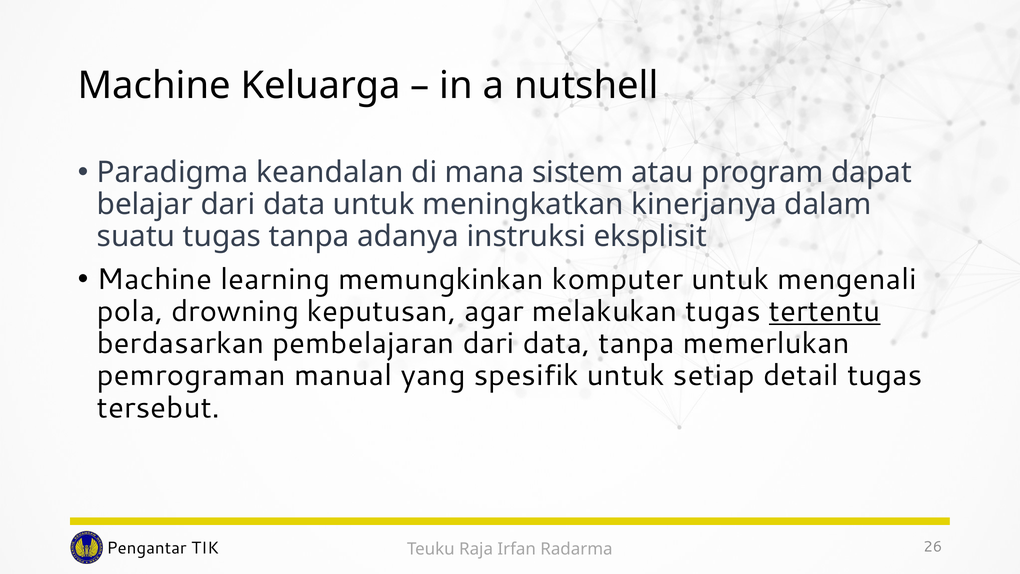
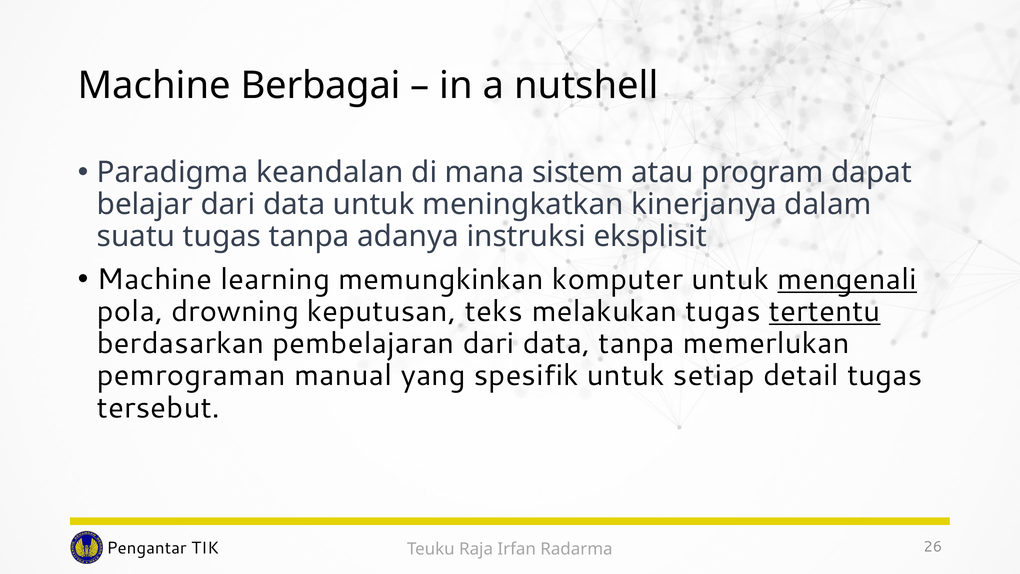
Keluarga: Keluarga -> Berbagai
mengenali underline: none -> present
agar: agar -> teks
